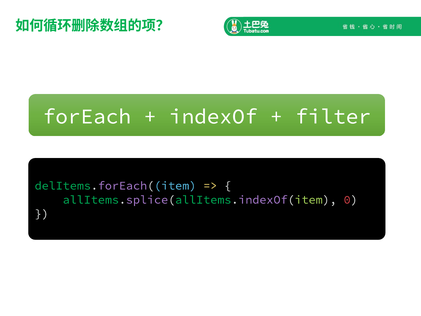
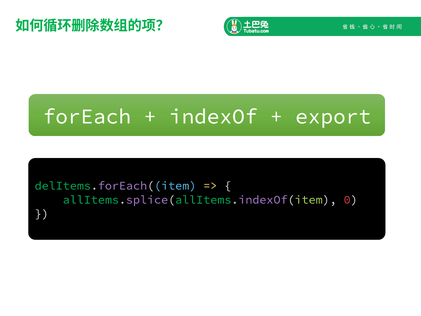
filter: filter -> export
